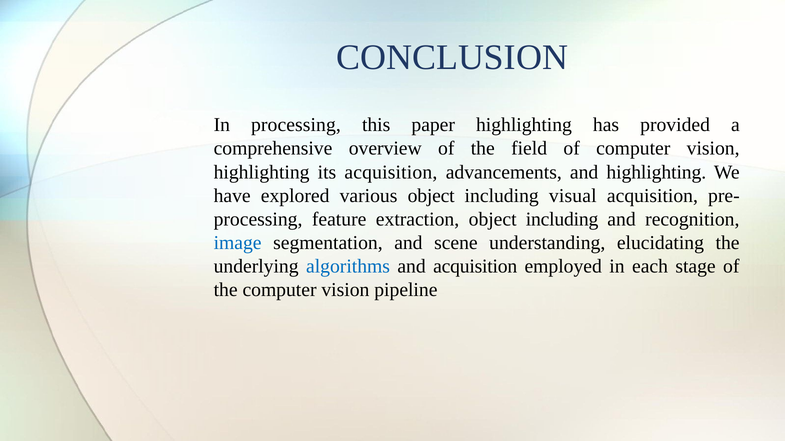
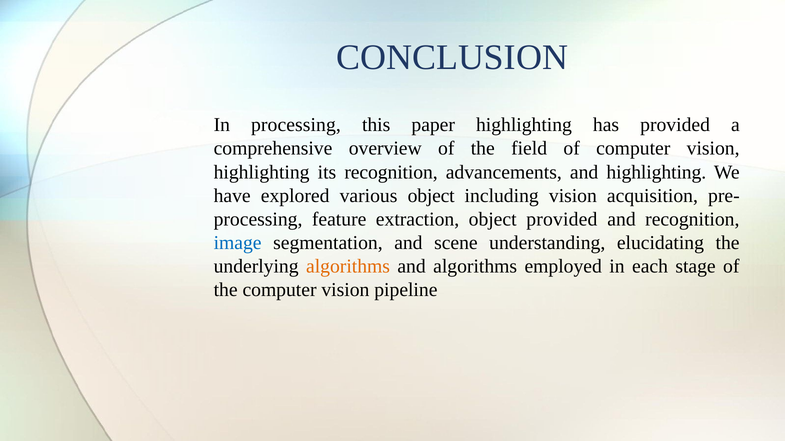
its acquisition: acquisition -> recognition
including visual: visual -> vision
extraction object including: including -> provided
algorithms at (348, 266) colour: blue -> orange
and acquisition: acquisition -> algorithms
